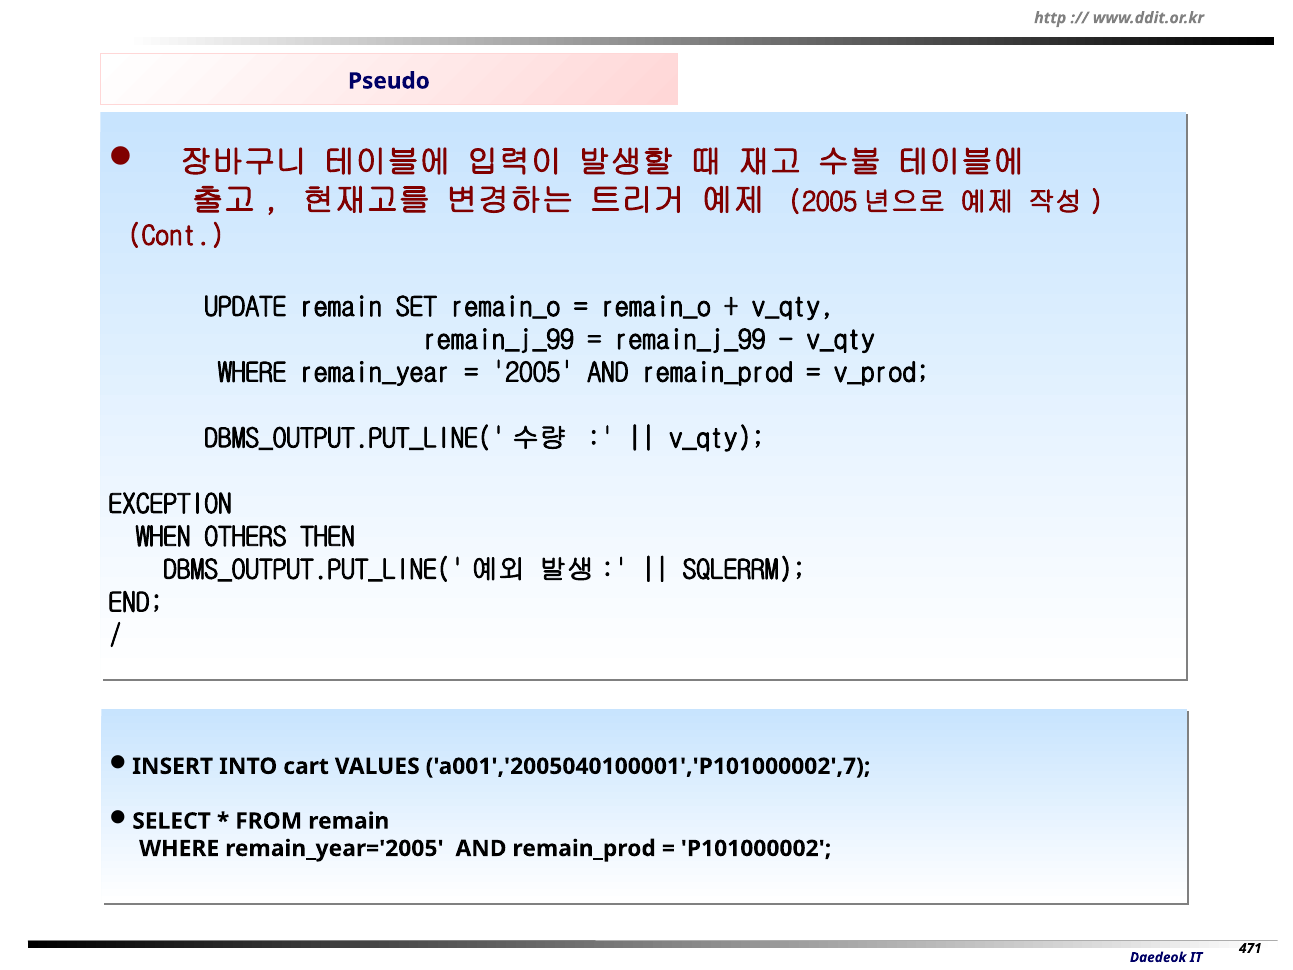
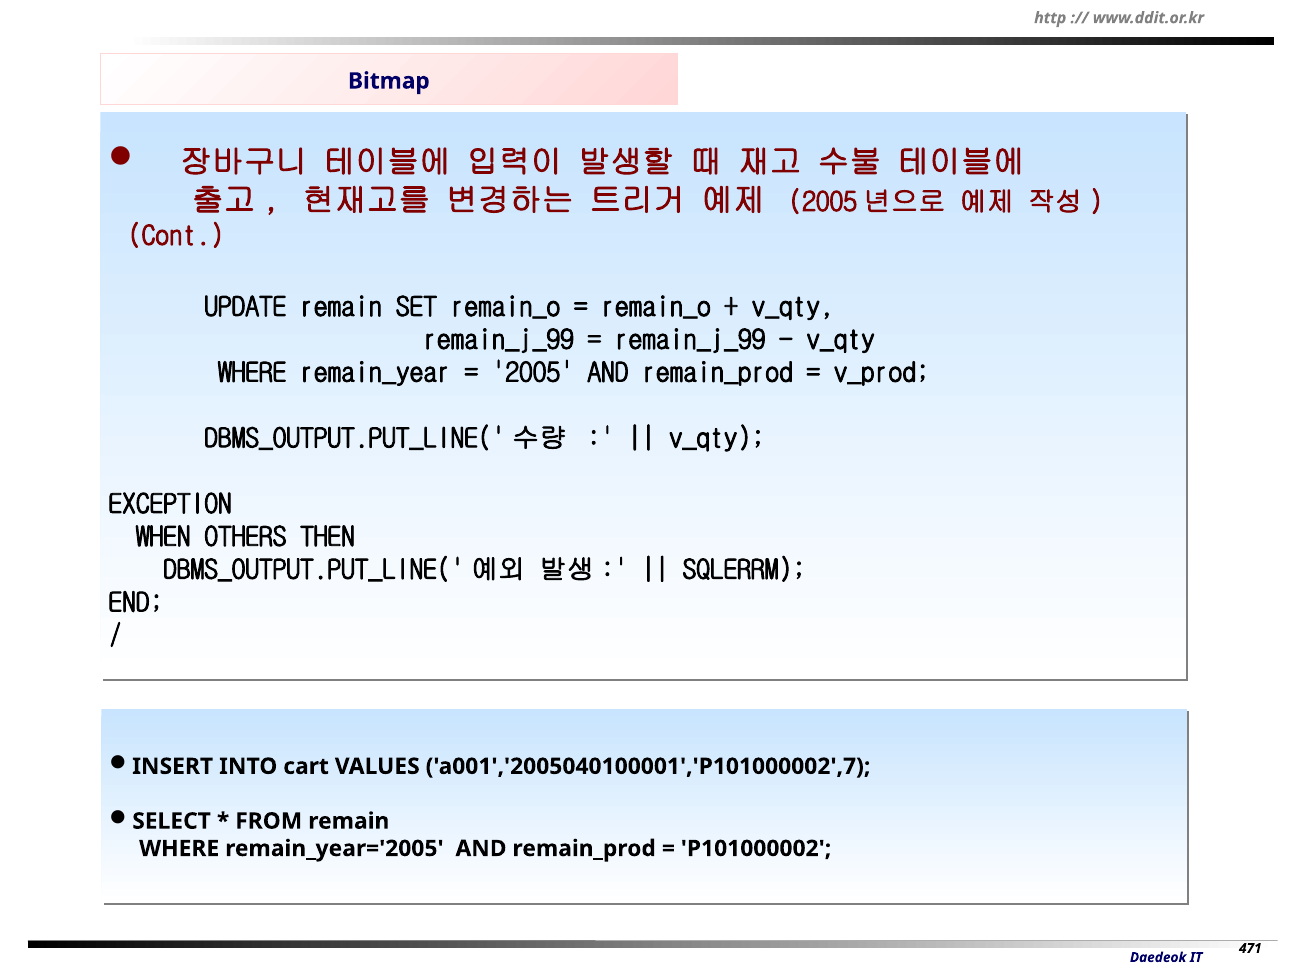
Pseudo: Pseudo -> Bitmap
